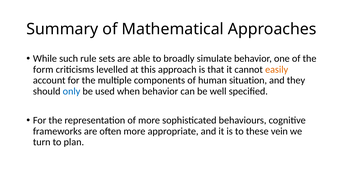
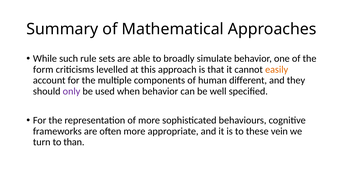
situation: situation -> different
only colour: blue -> purple
plan: plan -> than
